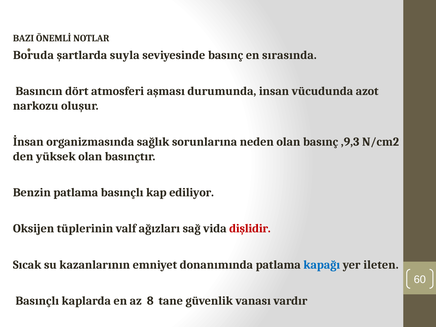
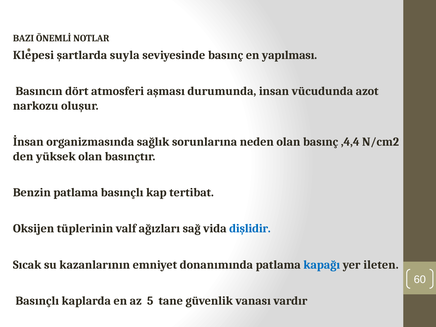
Boruda: Boruda -> Klepesi
sırasında: sırasında -> yapılması
,9,3: ,9,3 -> ,4,4
ediliyor: ediliyor -> tertibat
dişlidir colour: red -> blue
8: 8 -> 5
